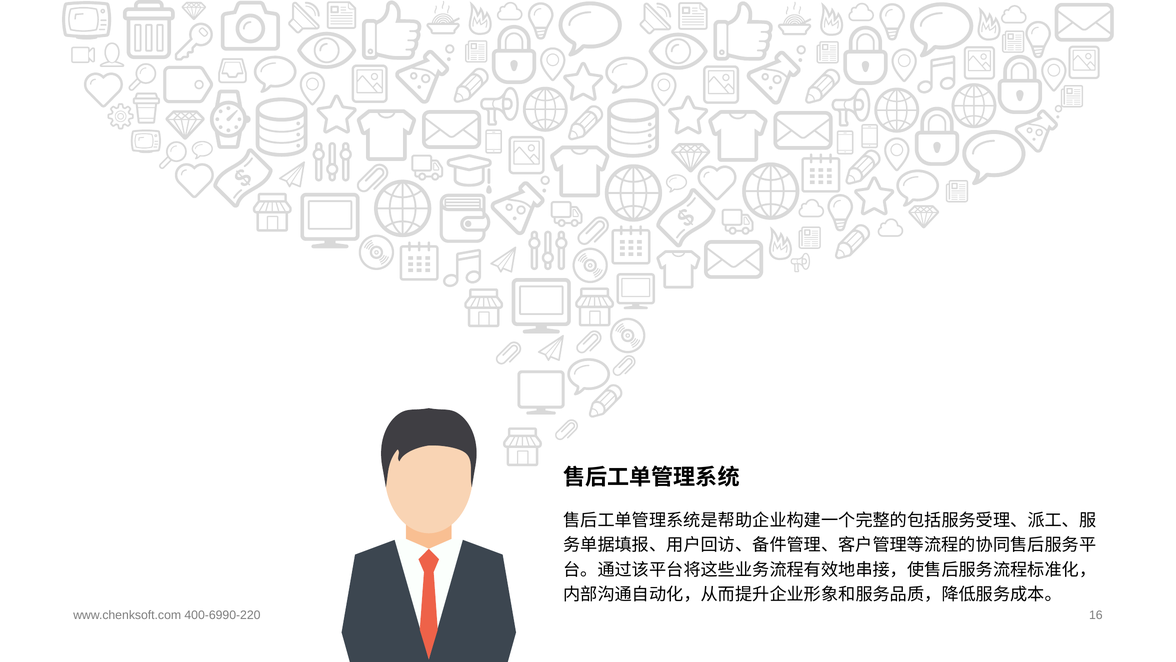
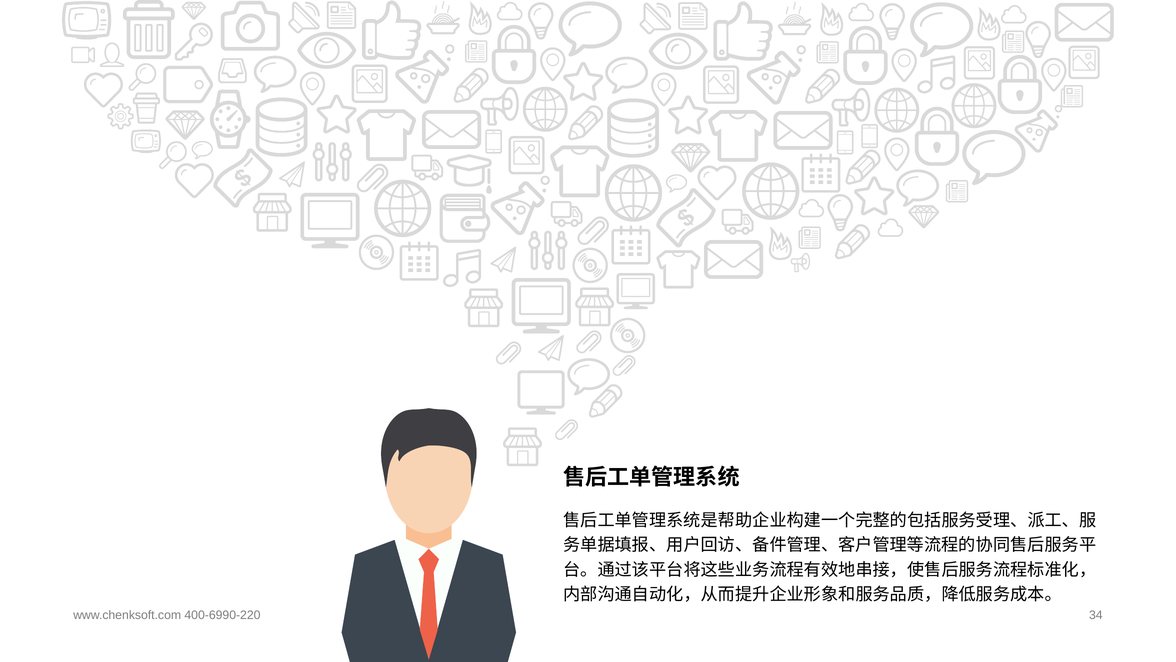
16: 16 -> 34
